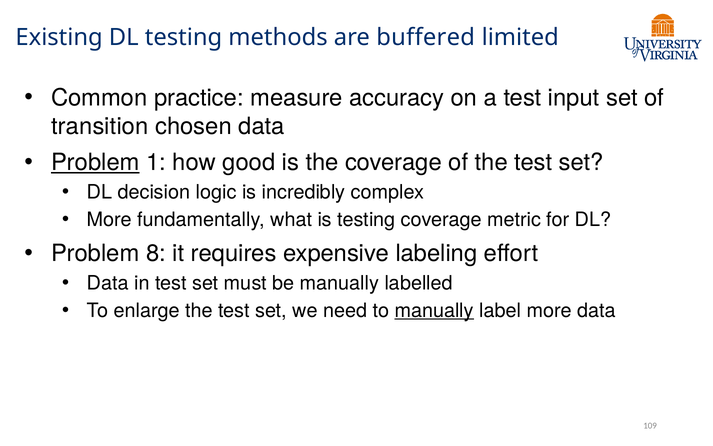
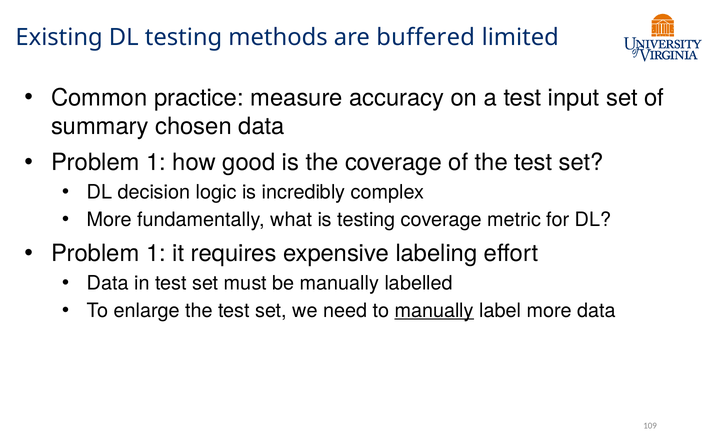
transition: transition -> summary
Problem at (95, 162) underline: present -> none
8 at (156, 253): 8 -> 1
